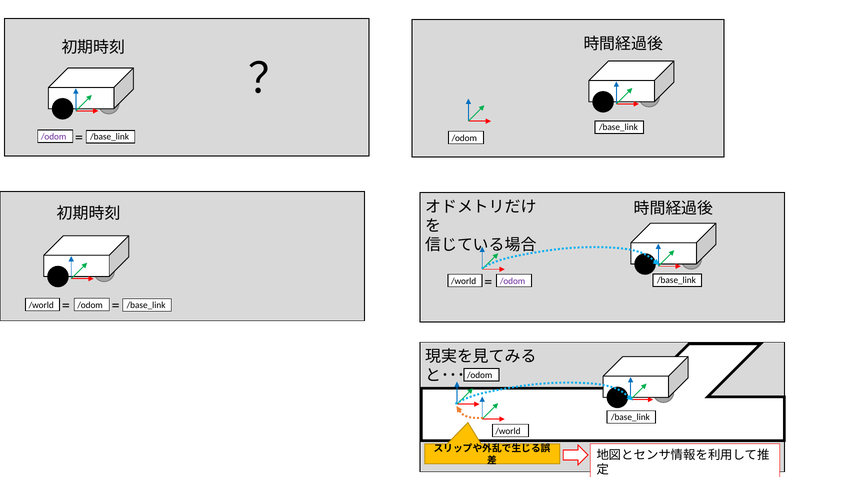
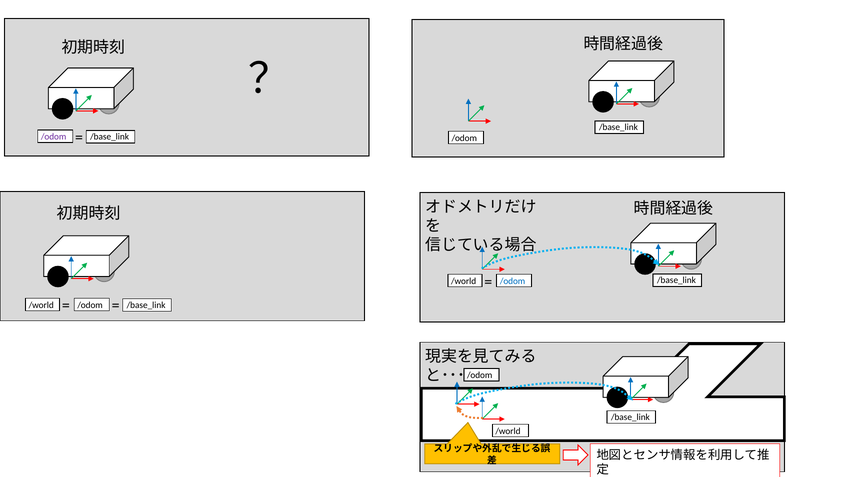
/odom at (513, 281) colour: purple -> blue
